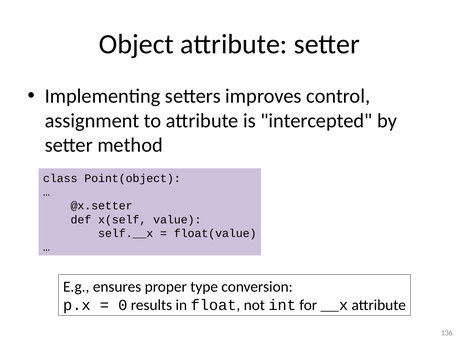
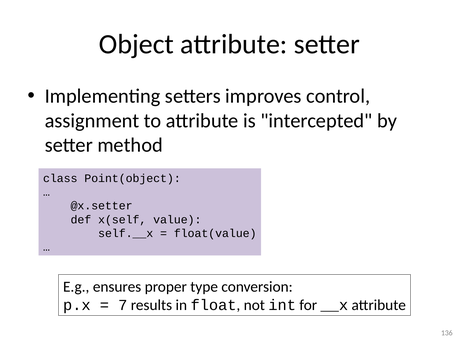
0: 0 -> 7
